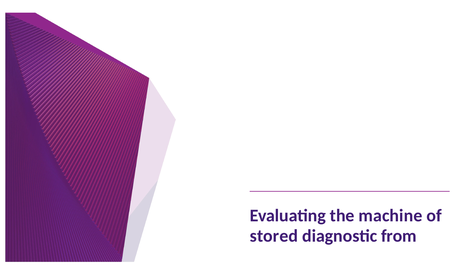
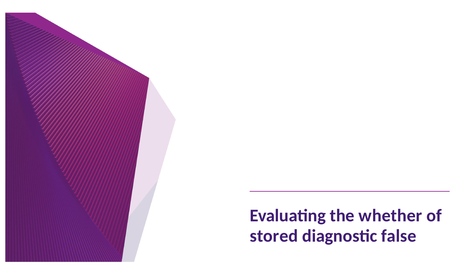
machine: machine -> whether
from: from -> false
